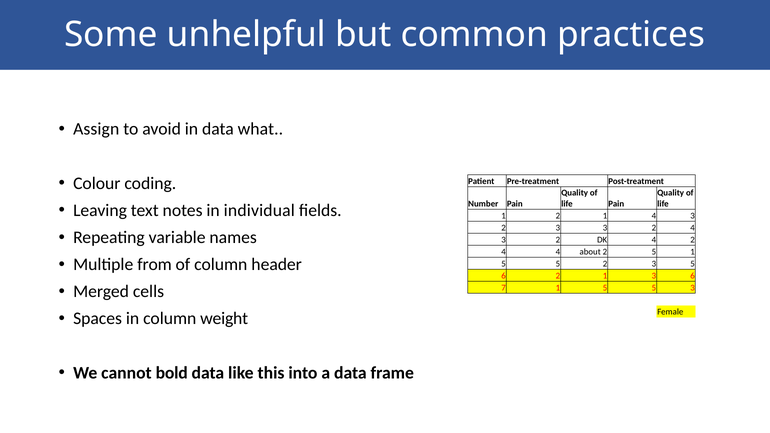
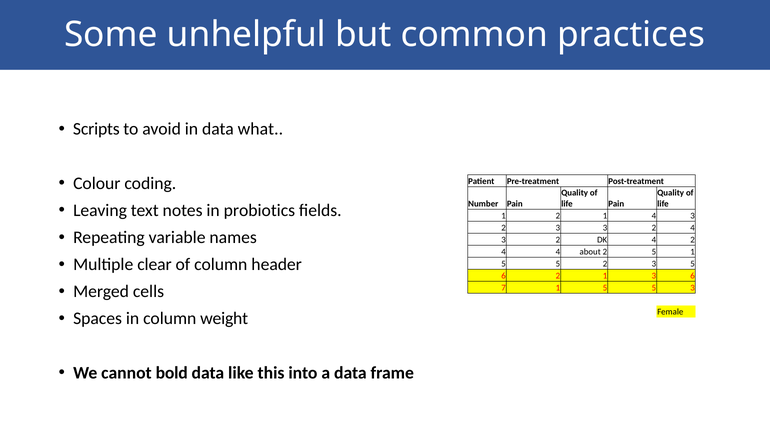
Assign: Assign -> Scripts
individual: individual -> probiotics
from: from -> clear
